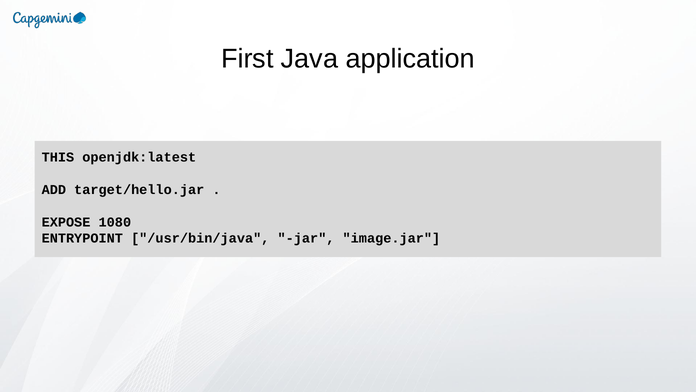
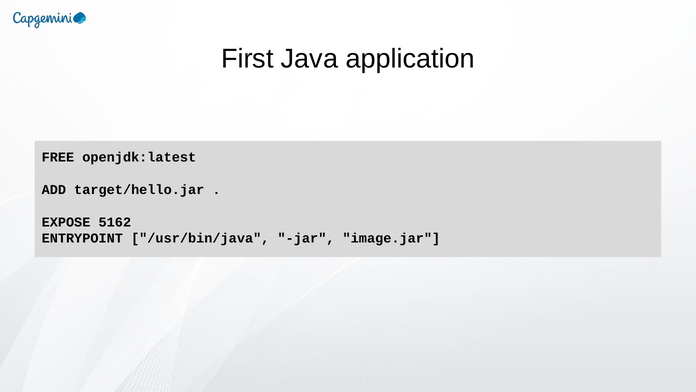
THIS: THIS -> FREE
1080: 1080 -> 5162
